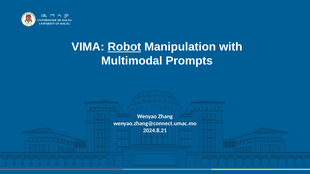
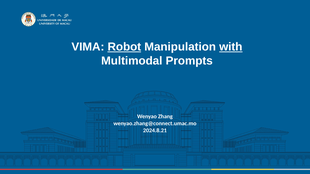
with underline: none -> present
